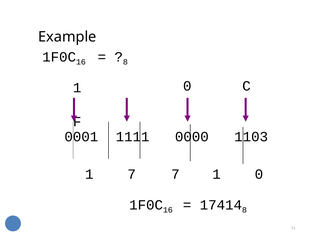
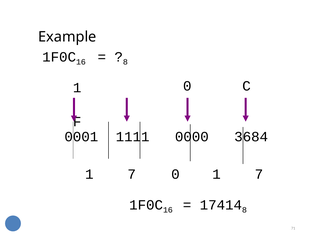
1103: 1103 -> 3684
7 7: 7 -> 0
0 at (259, 174): 0 -> 7
